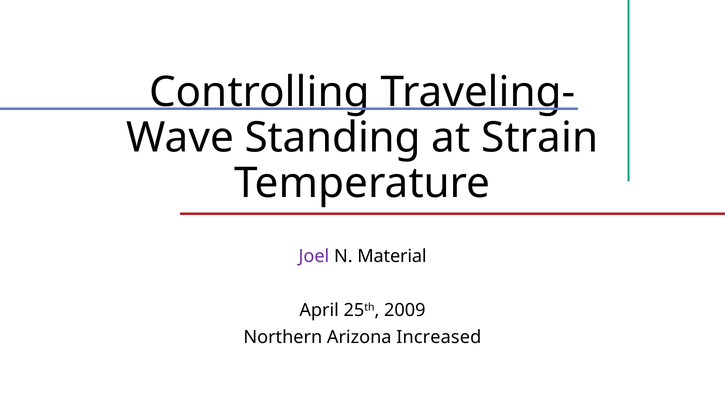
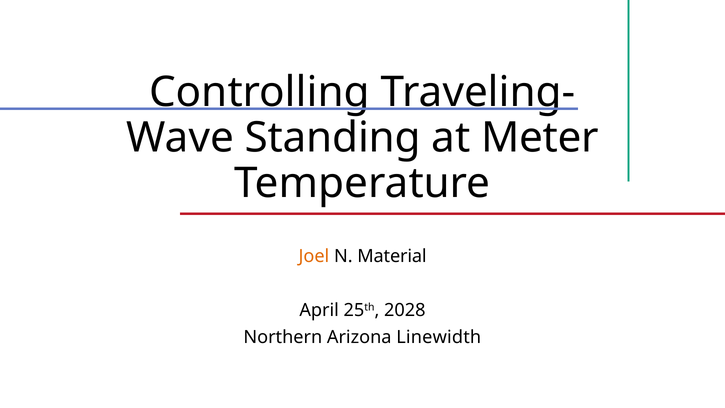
Strain: Strain -> Meter
Joel colour: purple -> orange
2009: 2009 -> 2028
Increased: Increased -> Linewidth
